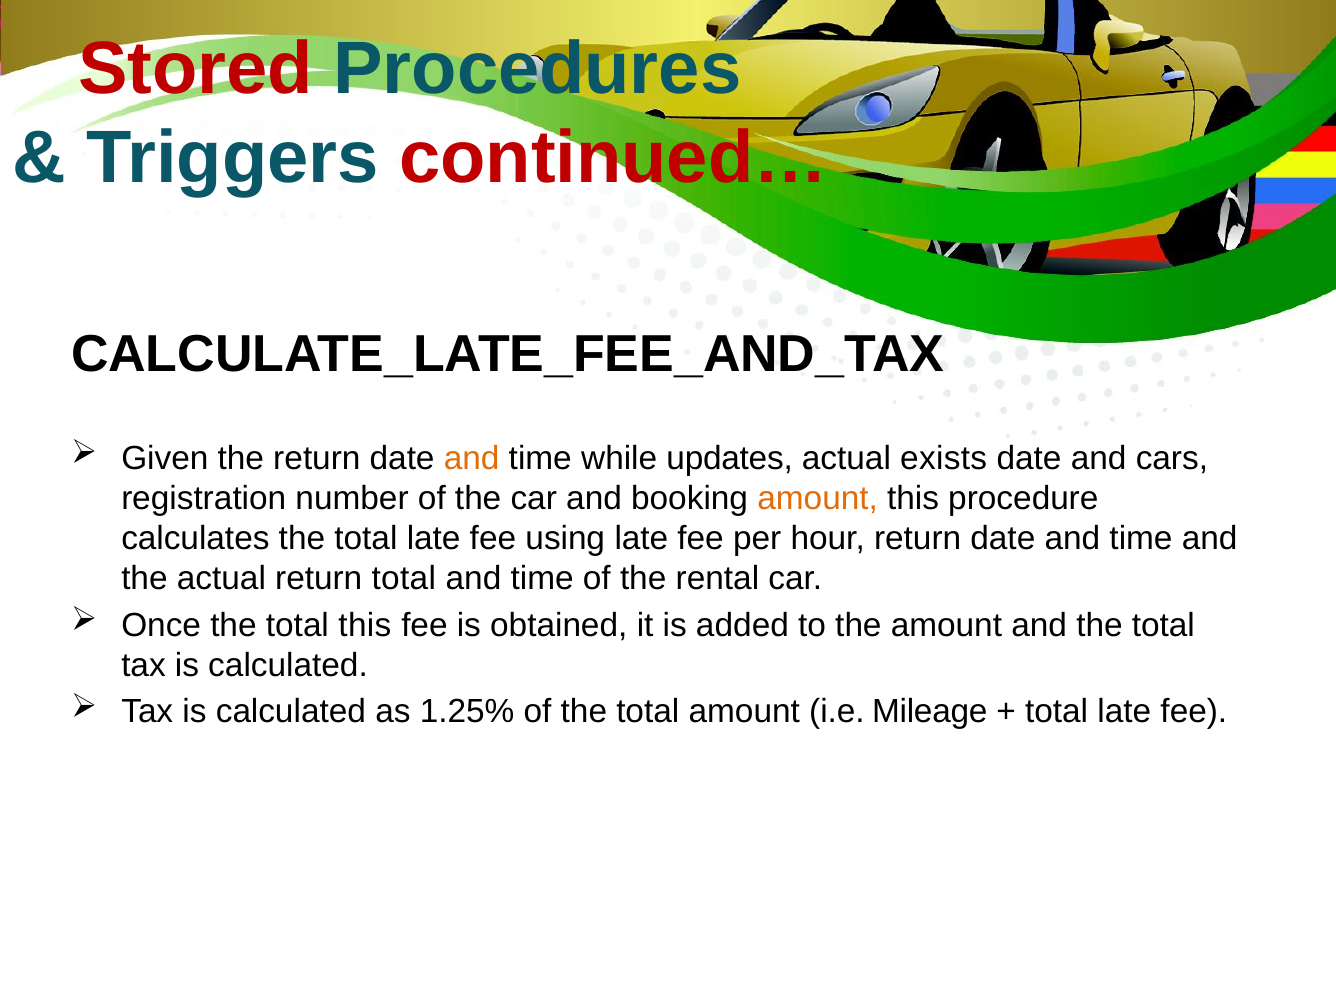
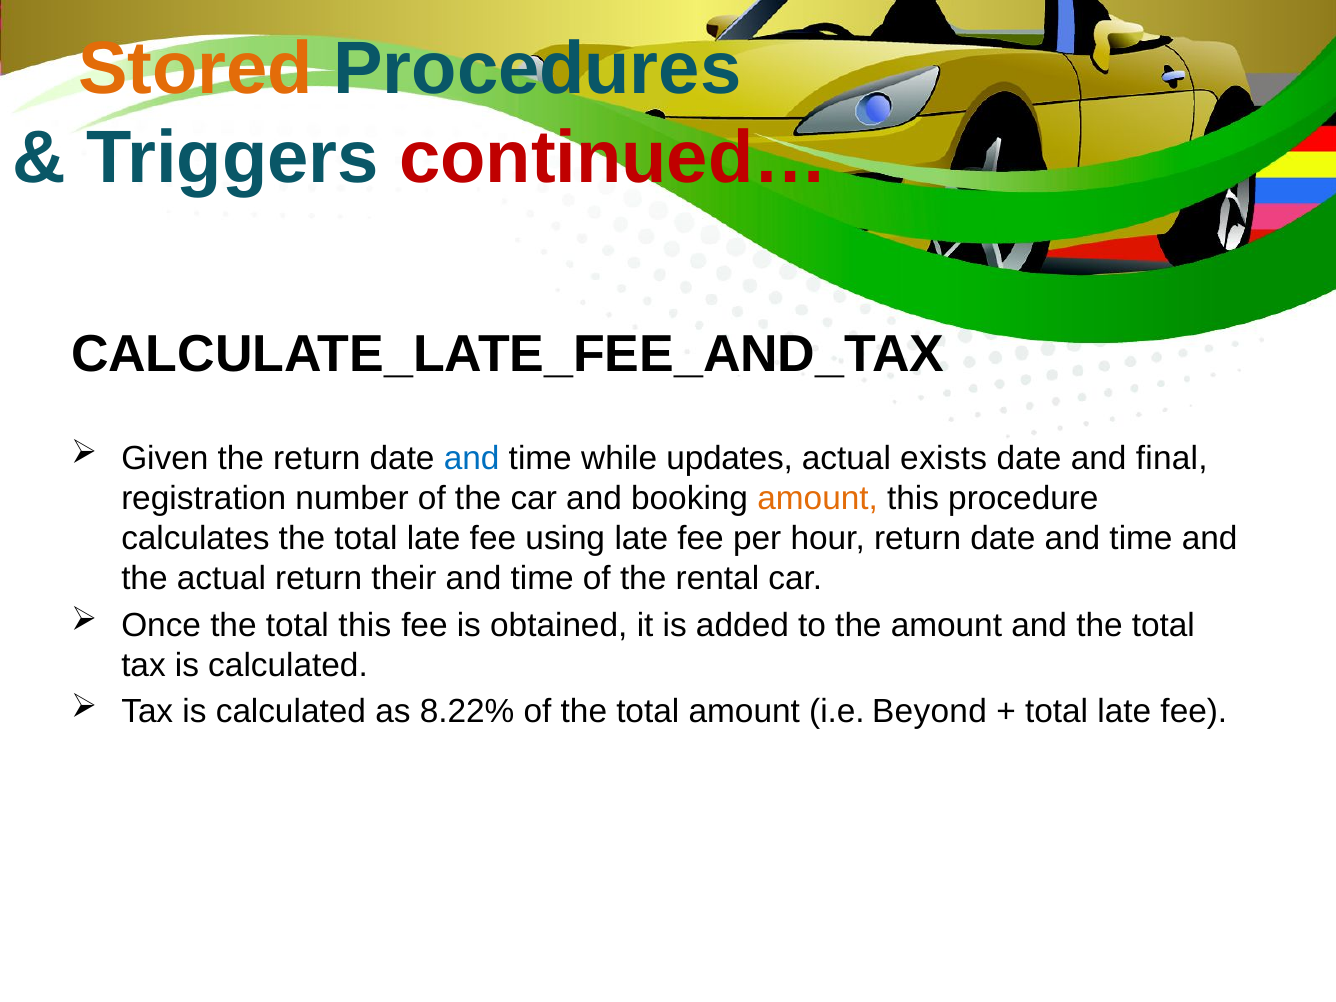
Stored colour: red -> orange
and at (472, 458) colour: orange -> blue
cars: cars -> final
return total: total -> their
1.25%: 1.25% -> 8.22%
Mileage: Mileage -> Beyond
